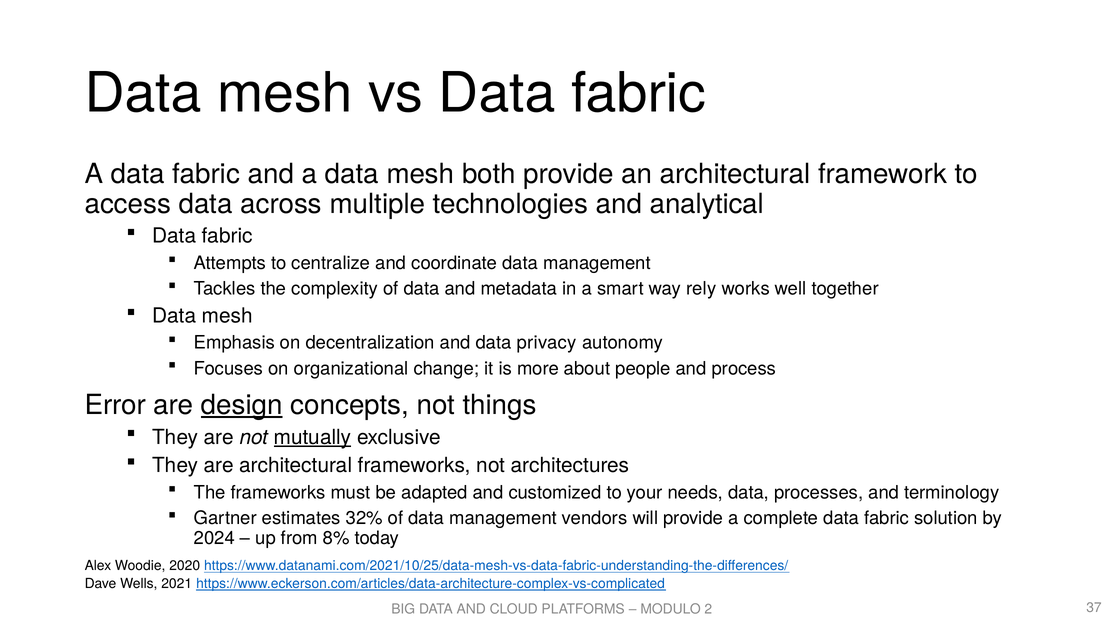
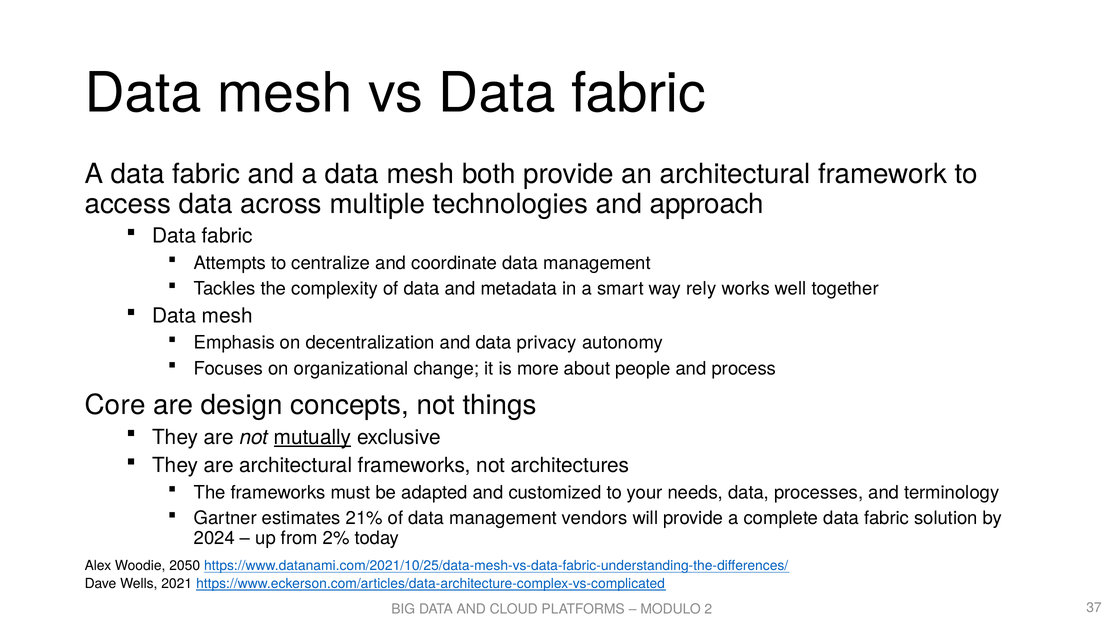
analytical: analytical -> approach
Error: Error -> Core
design underline: present -> none
32%: 32% -> 21%
8%: 8% -> 2%
2020: 2020 -> 2050
